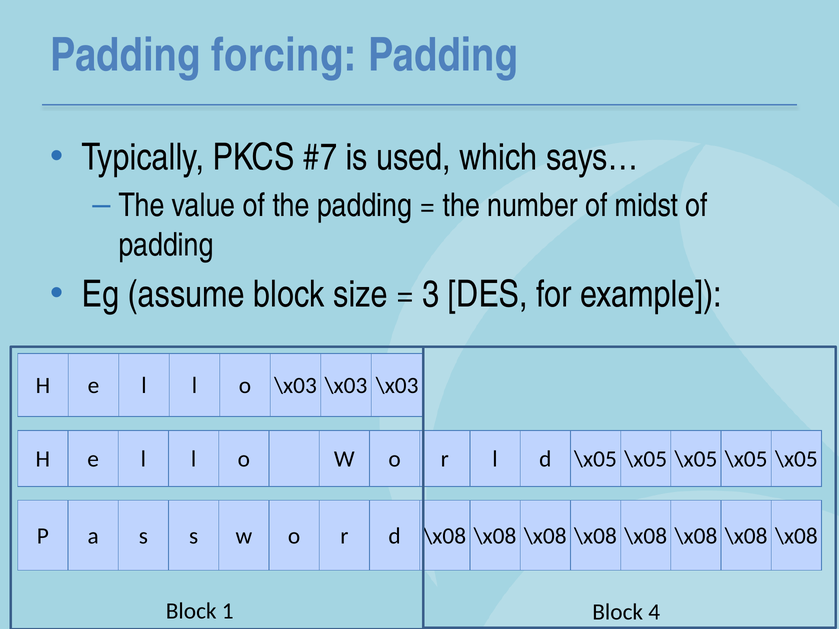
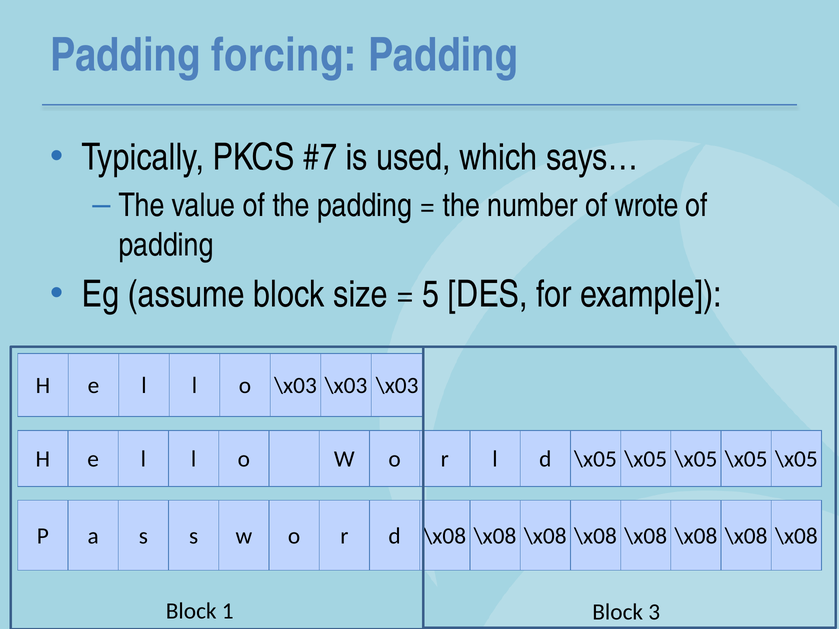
midst: midst -> wrote
3: 3 -> 5
4: 4 -> 3
